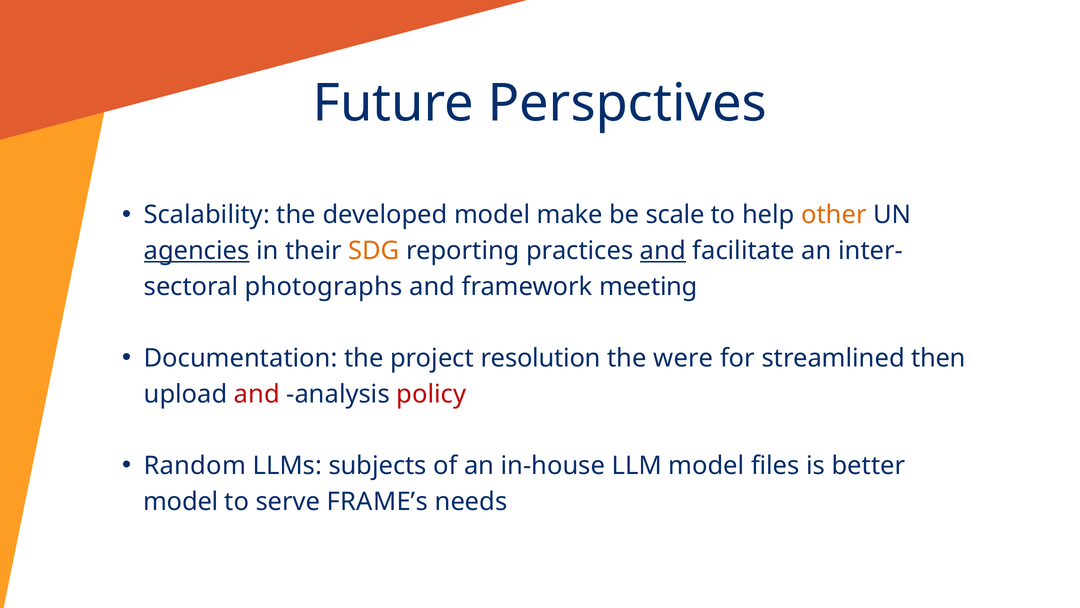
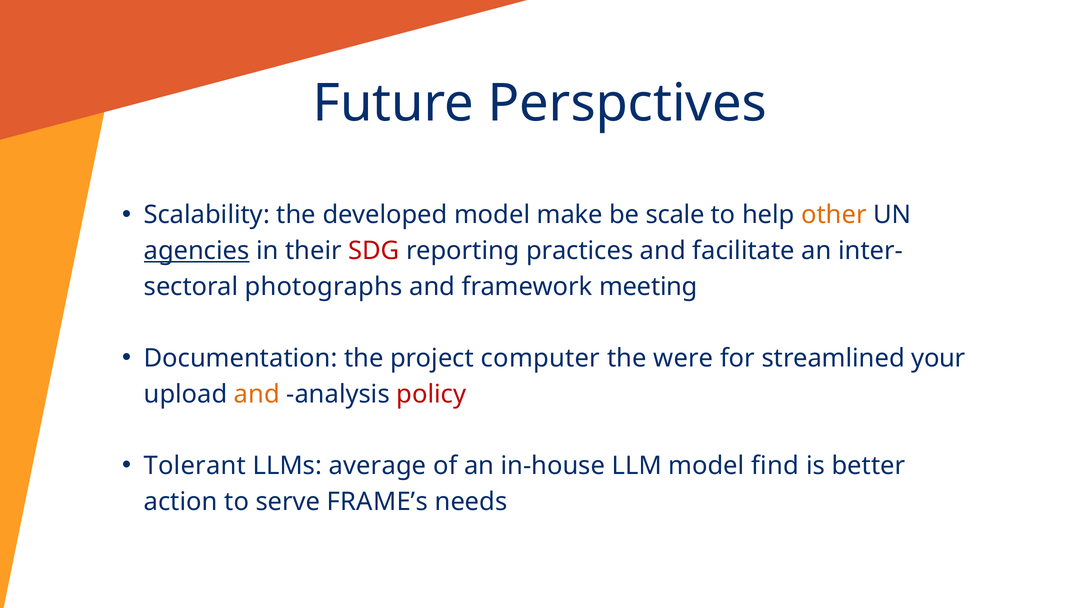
SDG colour: orange -> red
and at (663, 251) underline: present -> none
resolution: resolution -> computer
then: then -> your
and at (257, 394) colour: red -> orange
Random: Random -> Tolerant
subjects: subjects -> average
files: files -> find
model at (181, 501): model -> action
